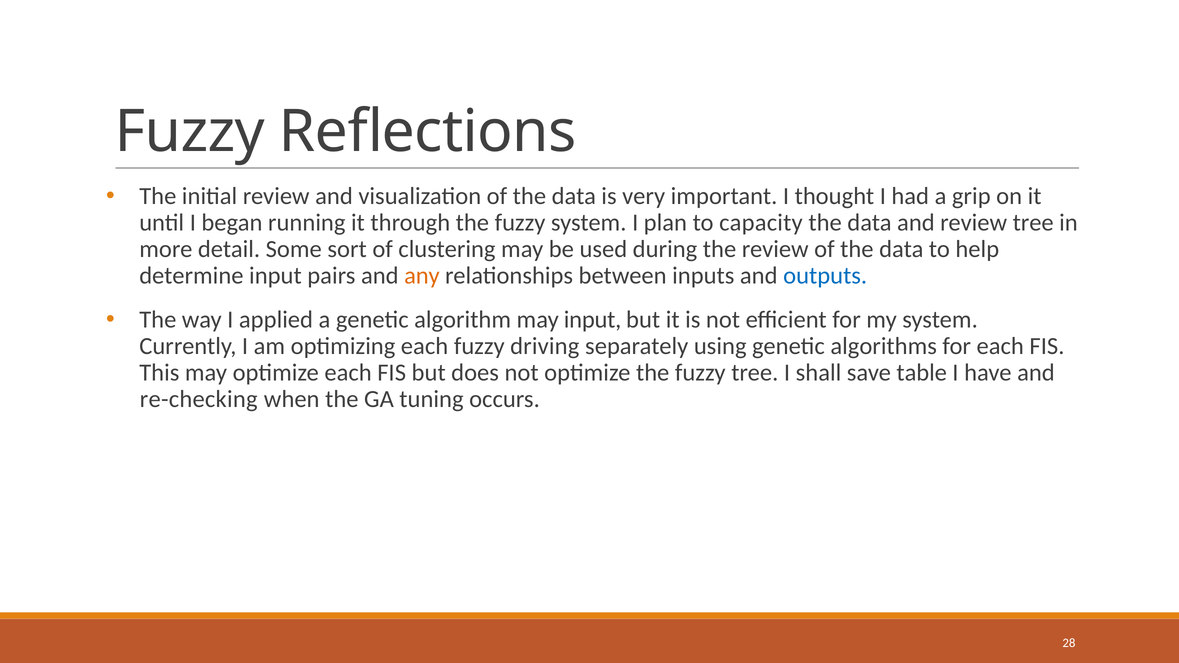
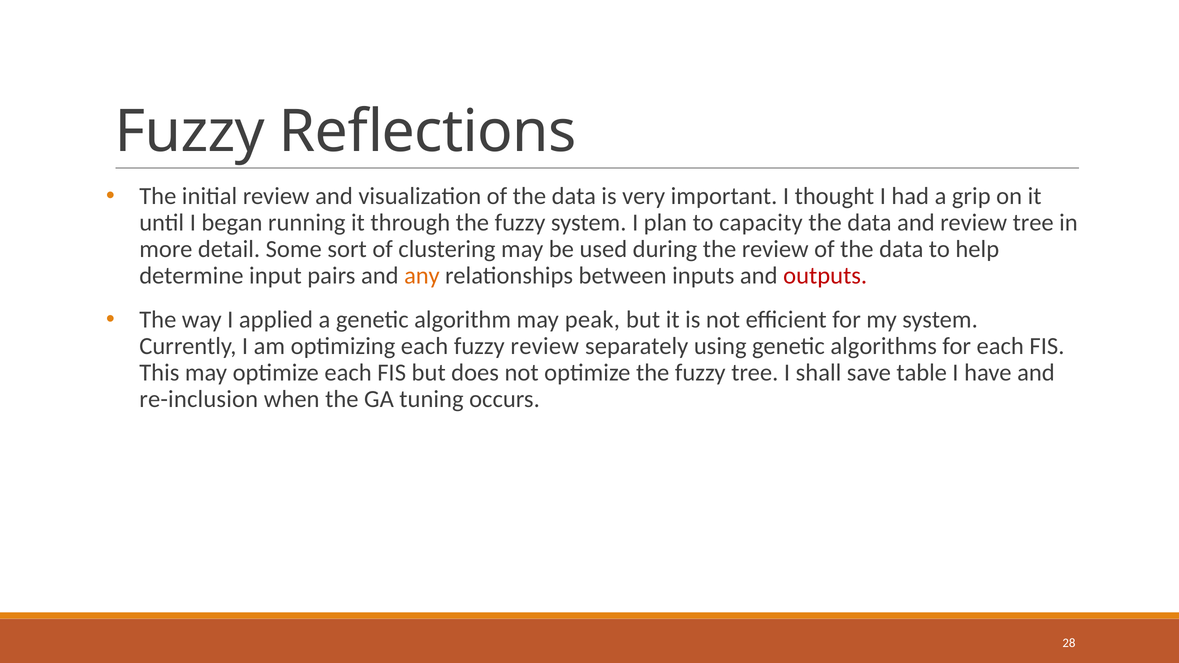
outputs colour: blue -> red
may input: input -> peak
fuzzy driving: driving -> review
re-checking: re-checking -> re-inclusion
